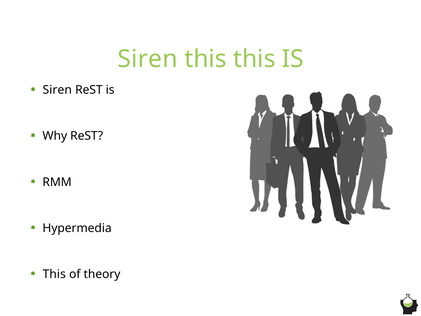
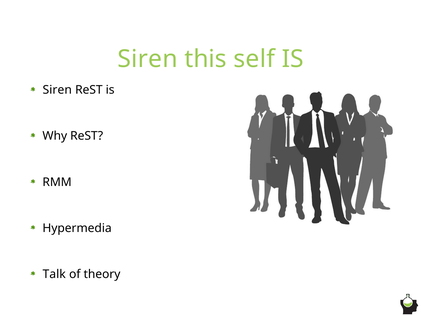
this this: this -> self
This at (54, 274): This -> Talk
